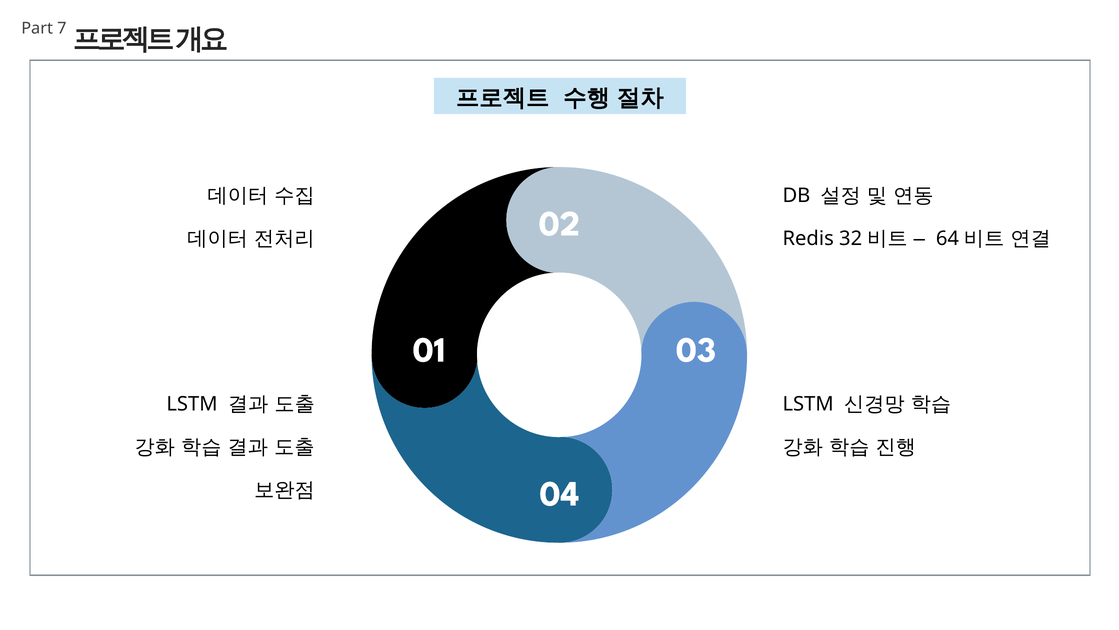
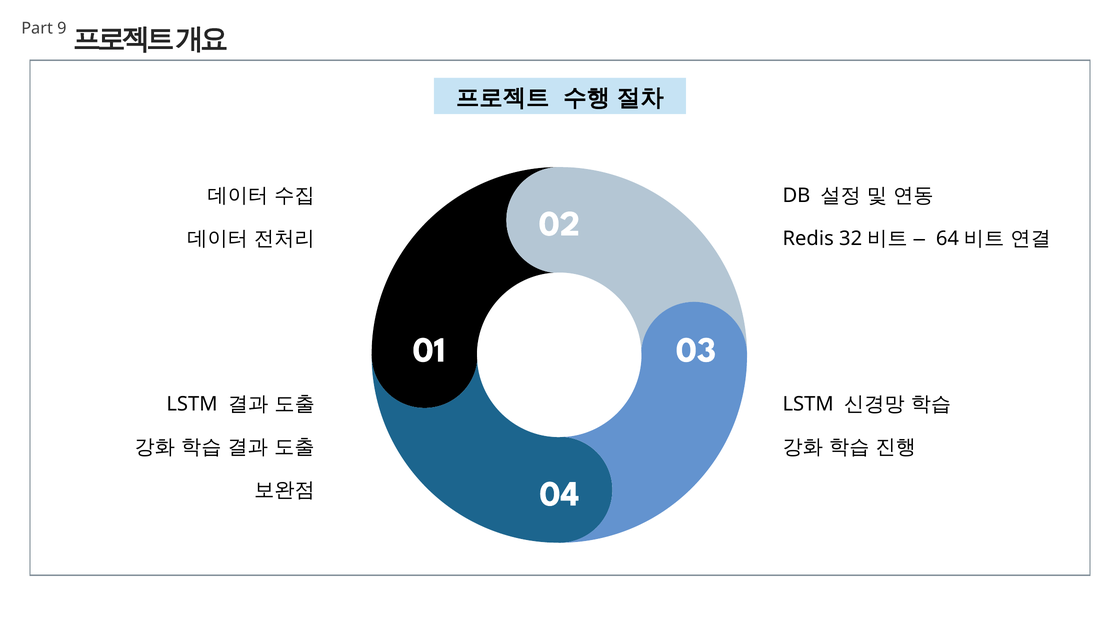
7: 7 -> 9
